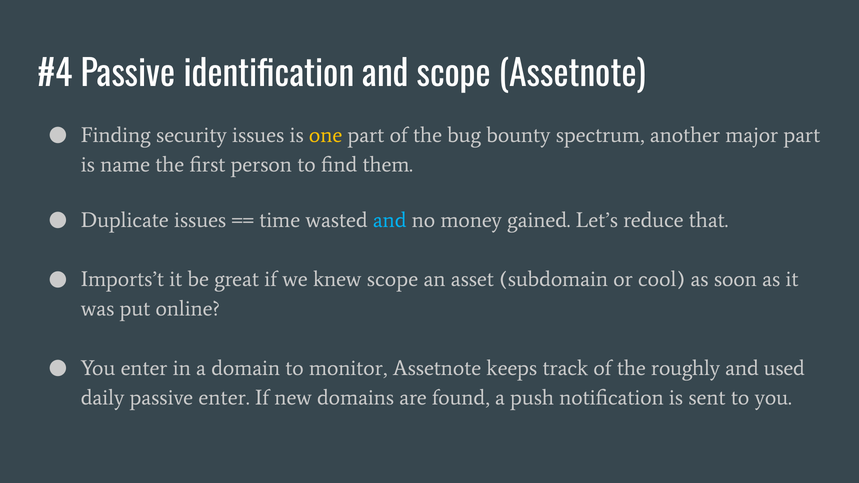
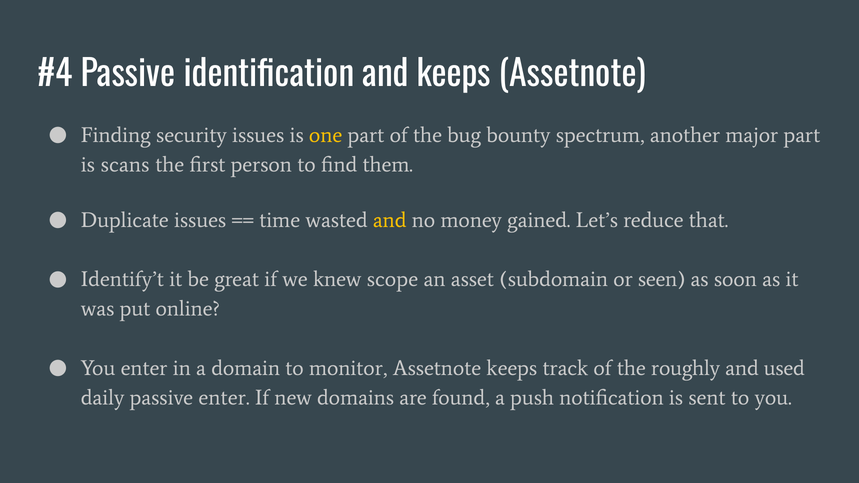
and scope: scope -> keeps
name: name -> scans
and at (390, 220) colour: light blue -> yellow
Imports’t: Imports’t -> Identify’t
cool: cool -> seen
